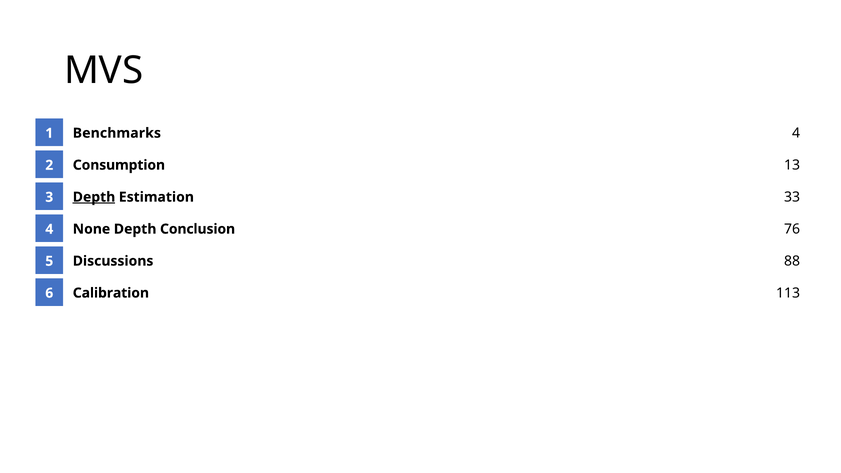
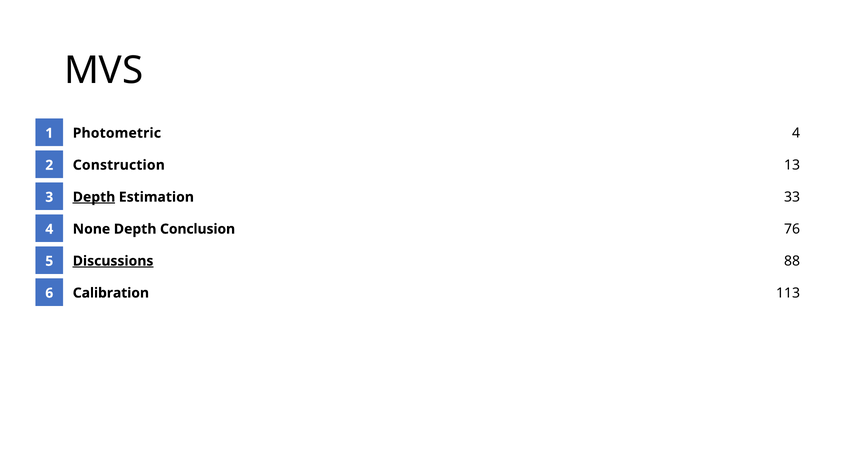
Benchmarks: Benchmarks -> Photometric
Consumption: Consumption -> Construction
Discussions underline: none -> present
